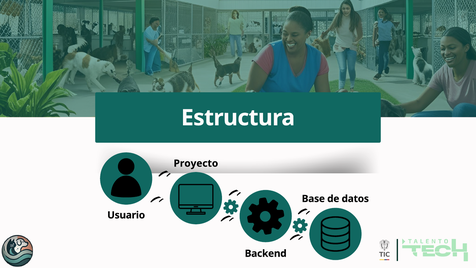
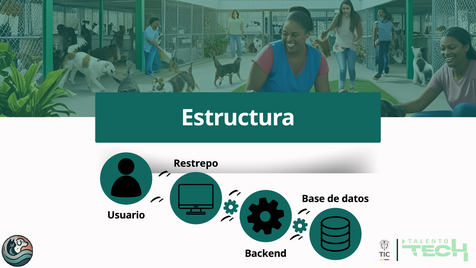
Proyecto: Proyecto -> Restrepo
